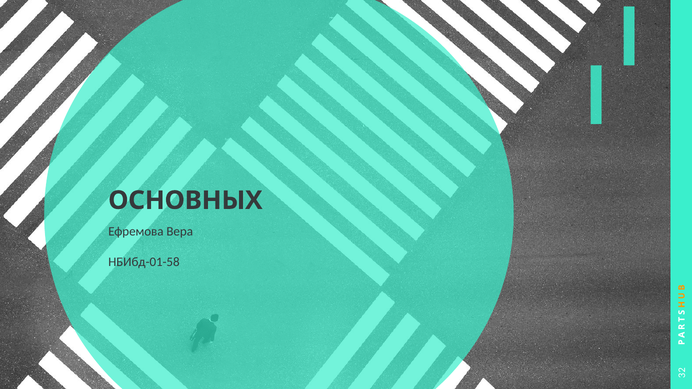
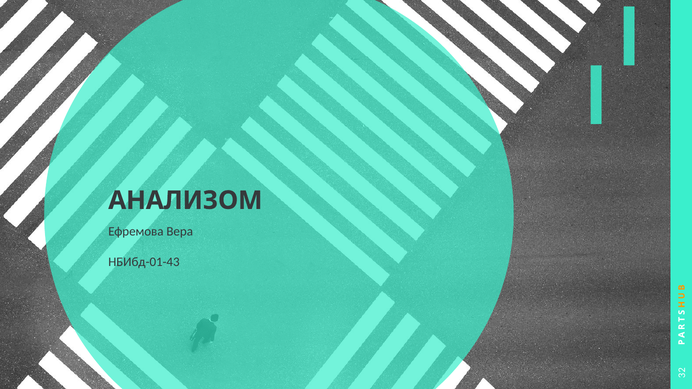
ОСНОВНЫХ: ОСНОВНЫХ -> АНАЛИЗОМ
НБИбд-01-58: НБИбд-01-58 -> НБИбд-01-43
